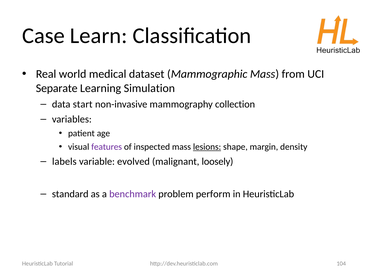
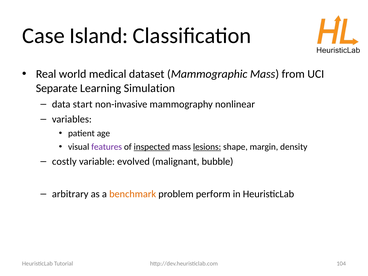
Learn: Learn -> Island
collection: collection -> nonlinear
inspected underline: none -> present
labels: labels -> costly
loosely: loosely -> bubble
standard: standard -> arbitrary
benchmark colour: purple -> orange
